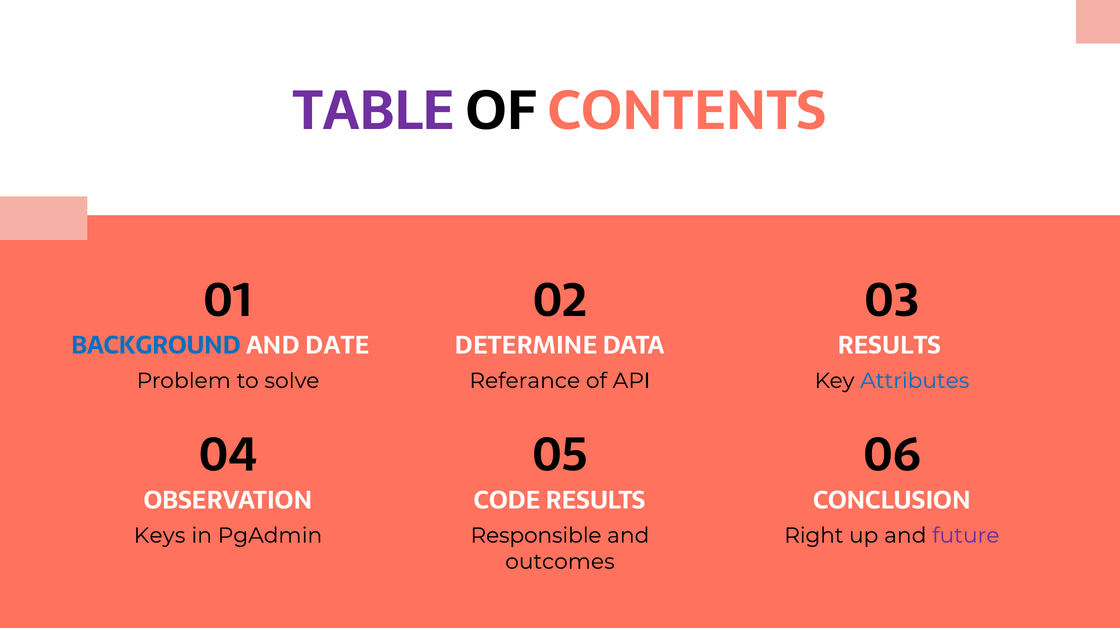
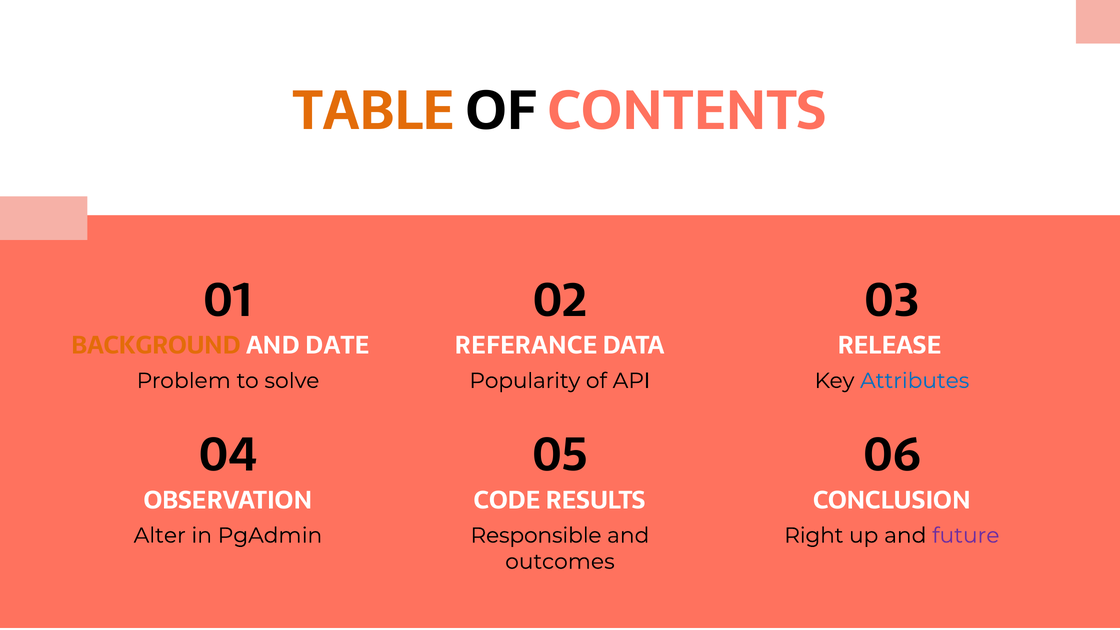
TABLE colour: purple -> orange
BACKGROUND colour: blue -> orange
DETERMINE: DETERMINE -> REFERANCE
RESULTS at (890, 346): RESULTS -> RELEASE
Referance: Referance -> Popularity
Keys: Keys -> Alter
